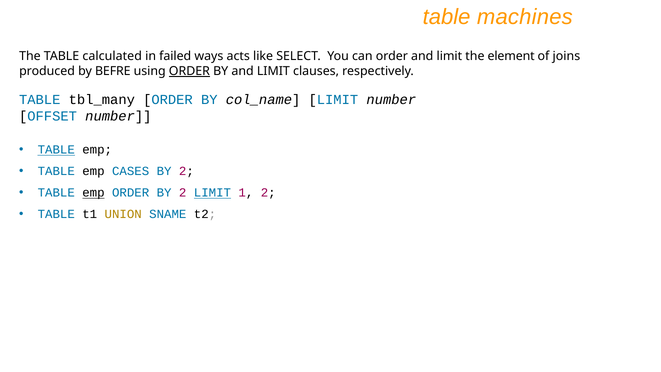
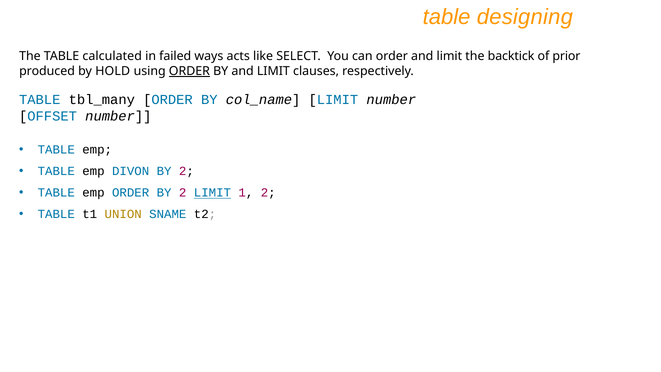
machines: machines -> designing
element: element -> backtick
joins: joins -> prior
BEFRE: BEFRE -> HOLD
TABLE at (56, 150) underline: present -> none
CASES: CASES -> DIVON
emp at (93, 193) underline: present -> none
